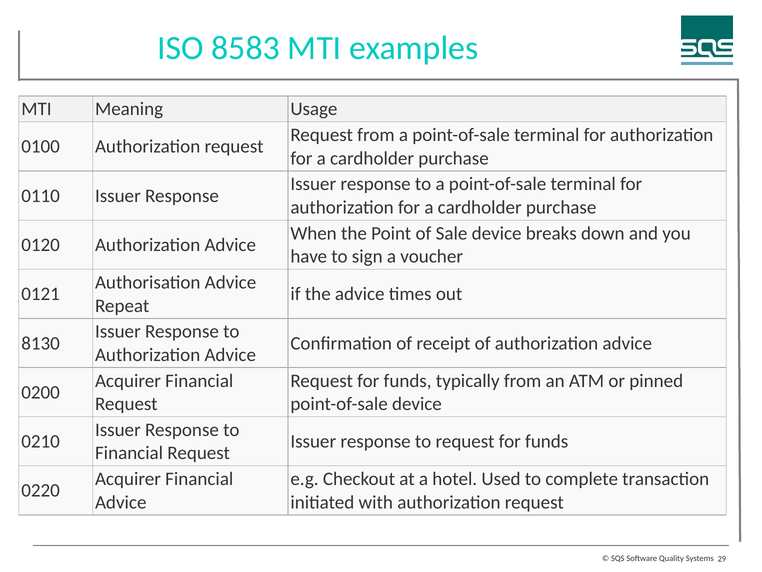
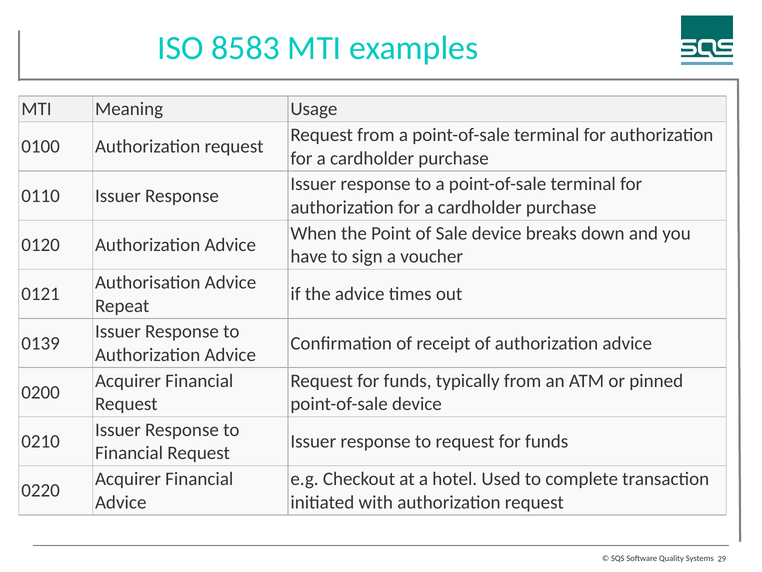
8130: 8130 -> 0139
